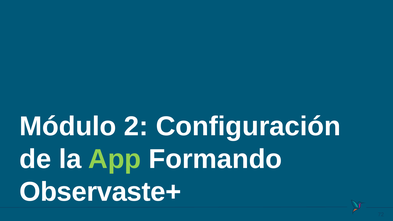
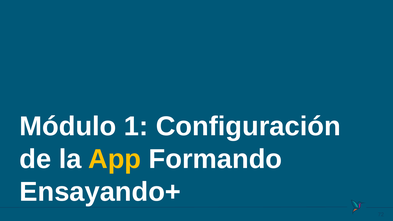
2: 2 -> 1
App colour: light green -> yellow
Observaste+: Observaste+ -> Ensayando+
